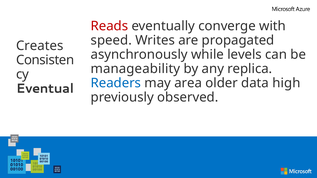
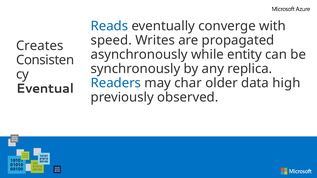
Reads colour: red -> blue
levels: levels -> entity
manageability: manageability -> synchronously
area: area -> char
